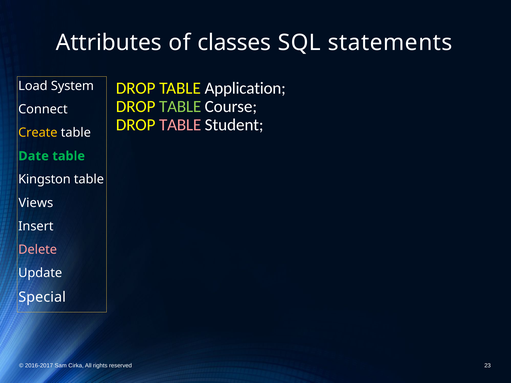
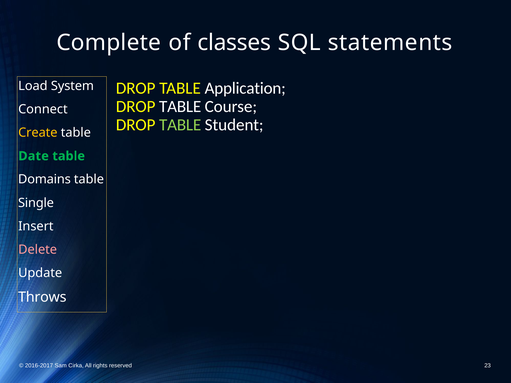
Attributes: Attributes -> Complete
TABLE at (180, 107) colour: light green -> white
TABLE at (180, 125) colour: pink -> light green
Kingston: Kingston -> Domains
Views: Views -> Single
Special: Special -> Throws
